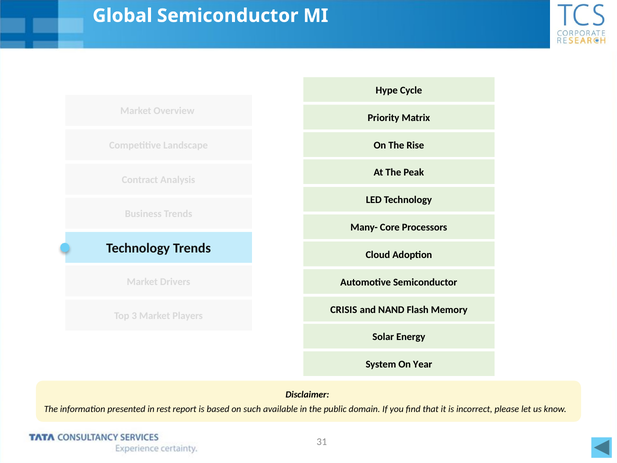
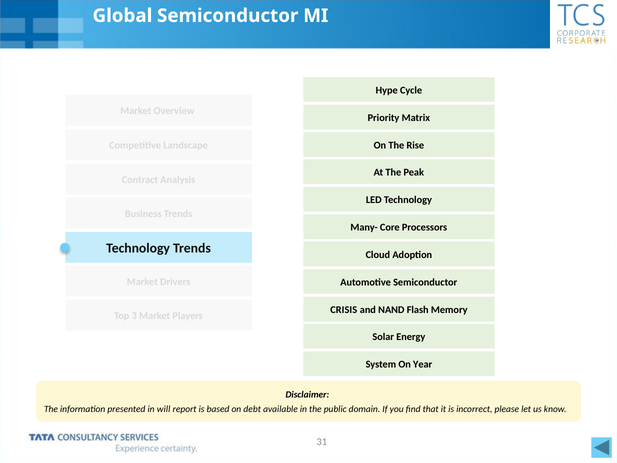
rest: rest -> will
such: such -> debt
